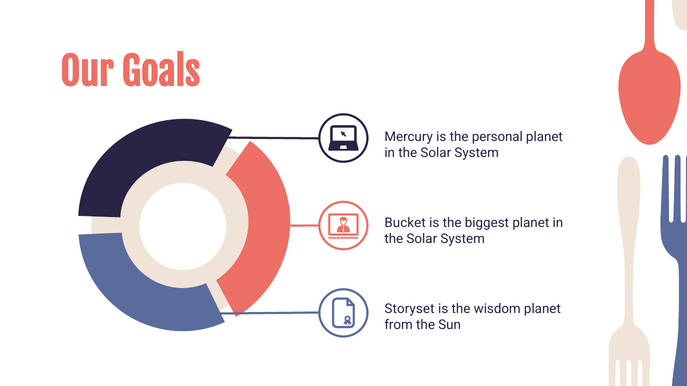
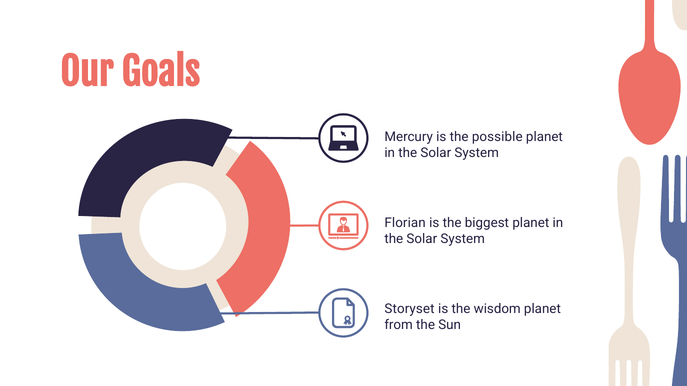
personal: personal -> possible
Bucket: Bucket -> Florian
